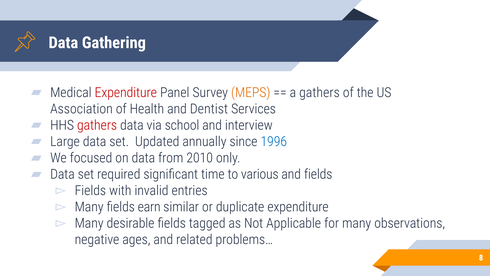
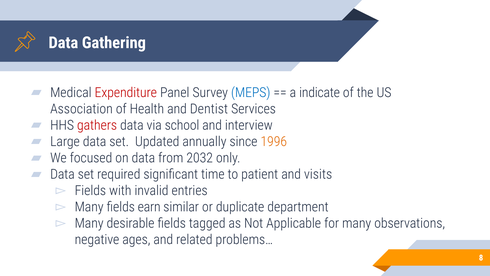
MEPS colour: orange -> blue
a gathers: gathers -> indicate
1996 colour: blue -> orange
2010: 2010 -> 2032
various: various -> patient
and fields: fields -> visits
duplicate expenditure: expenditure -> department
